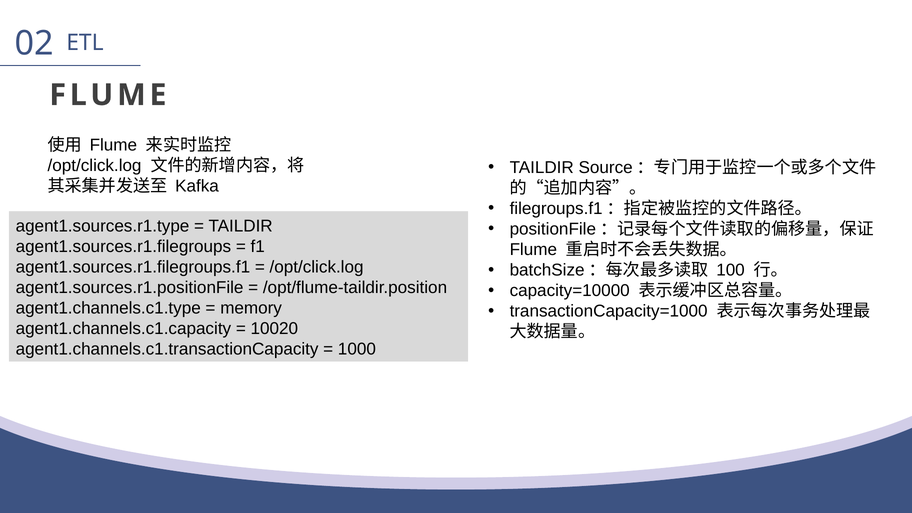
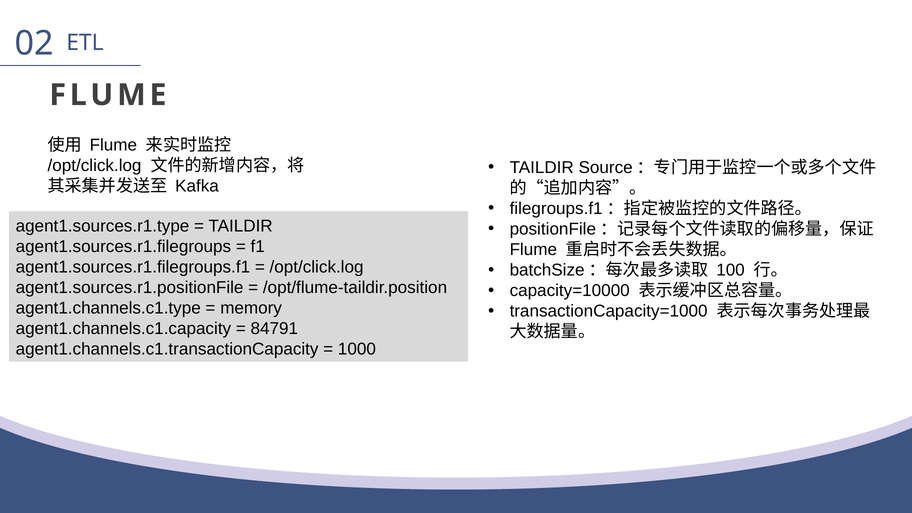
10020: 10020 -> 84791
